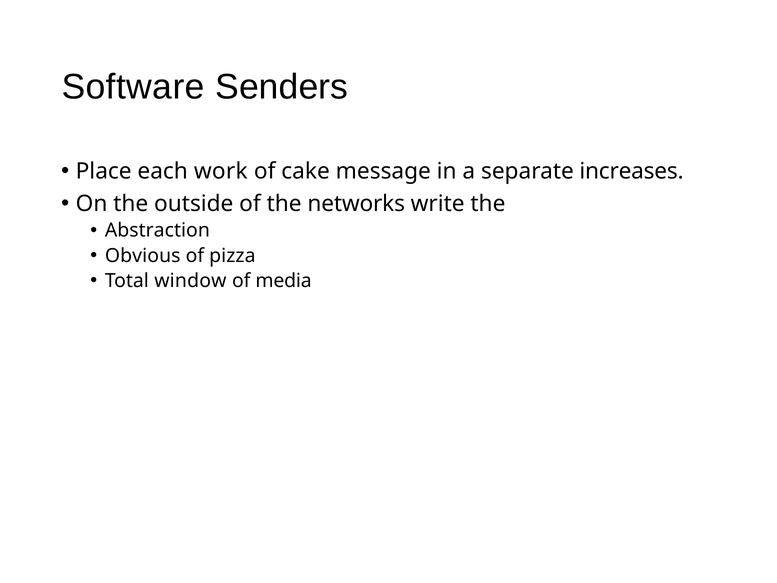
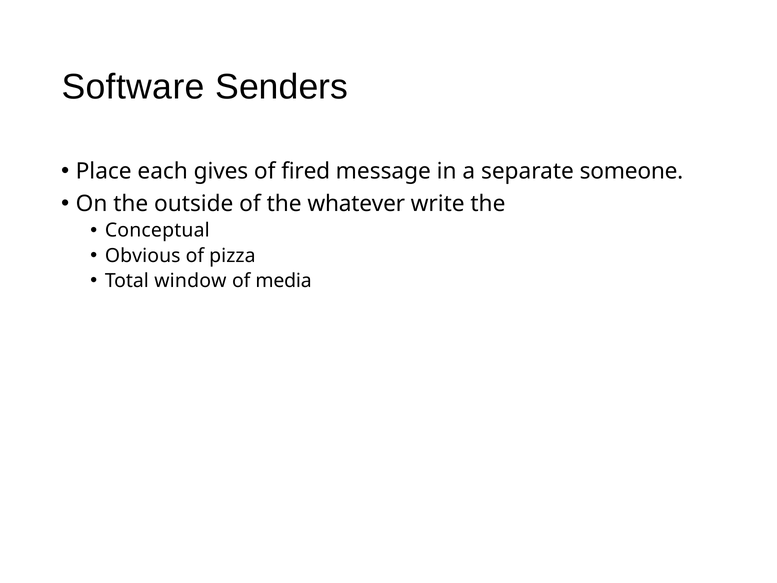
work: work -> gives
cake: cake -> fired
increases: increases -> someone
networks: networks -> whatever
Abstraction: Abstraction -> Conceptual
